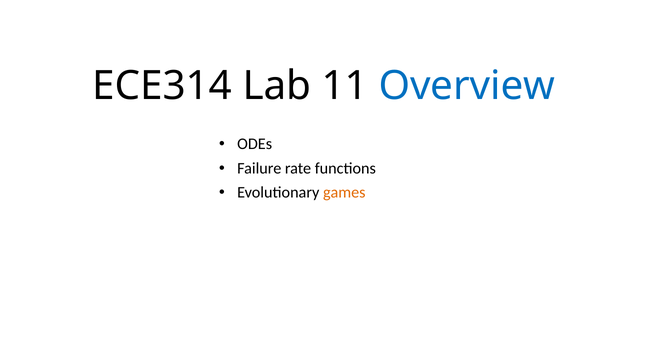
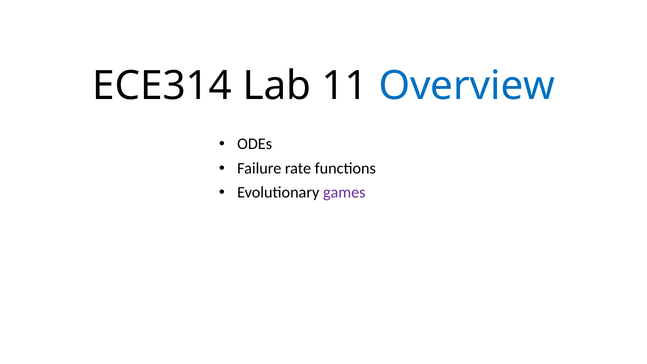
games colour: orange -> purple
